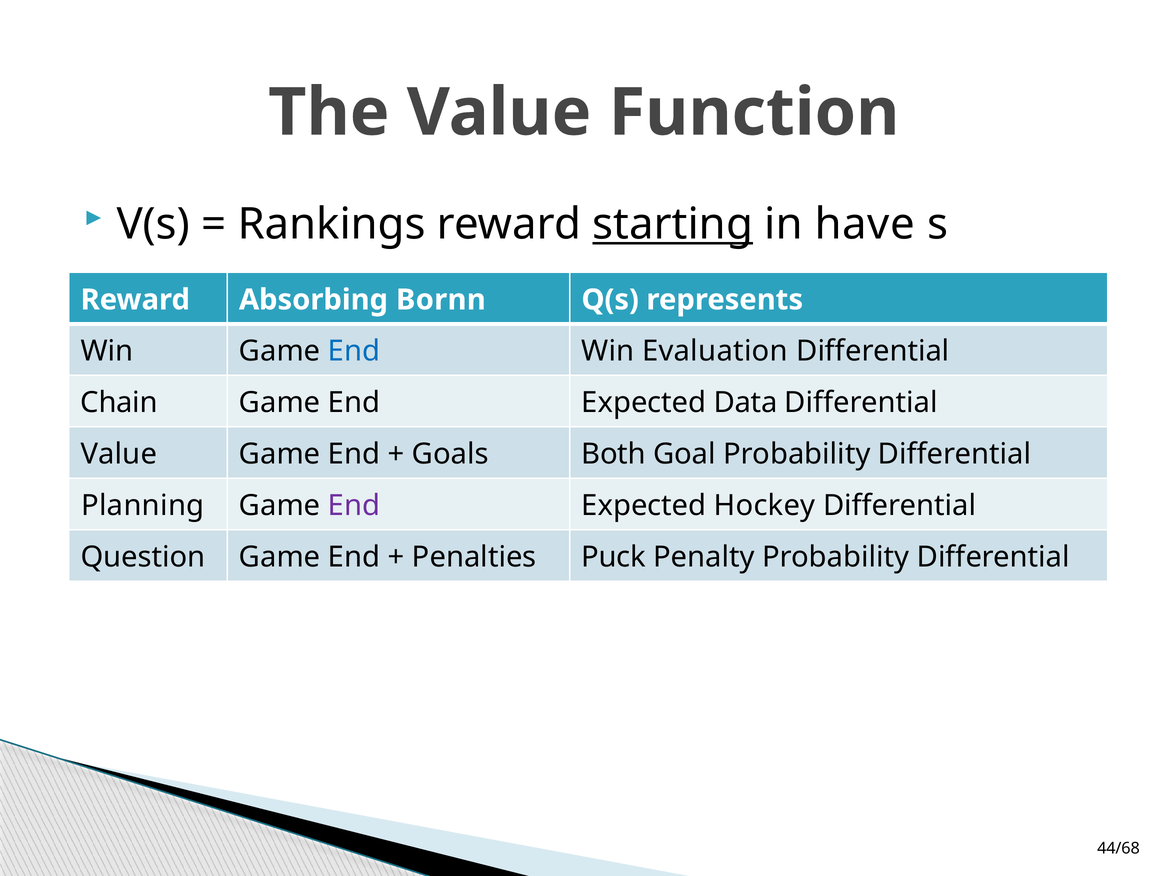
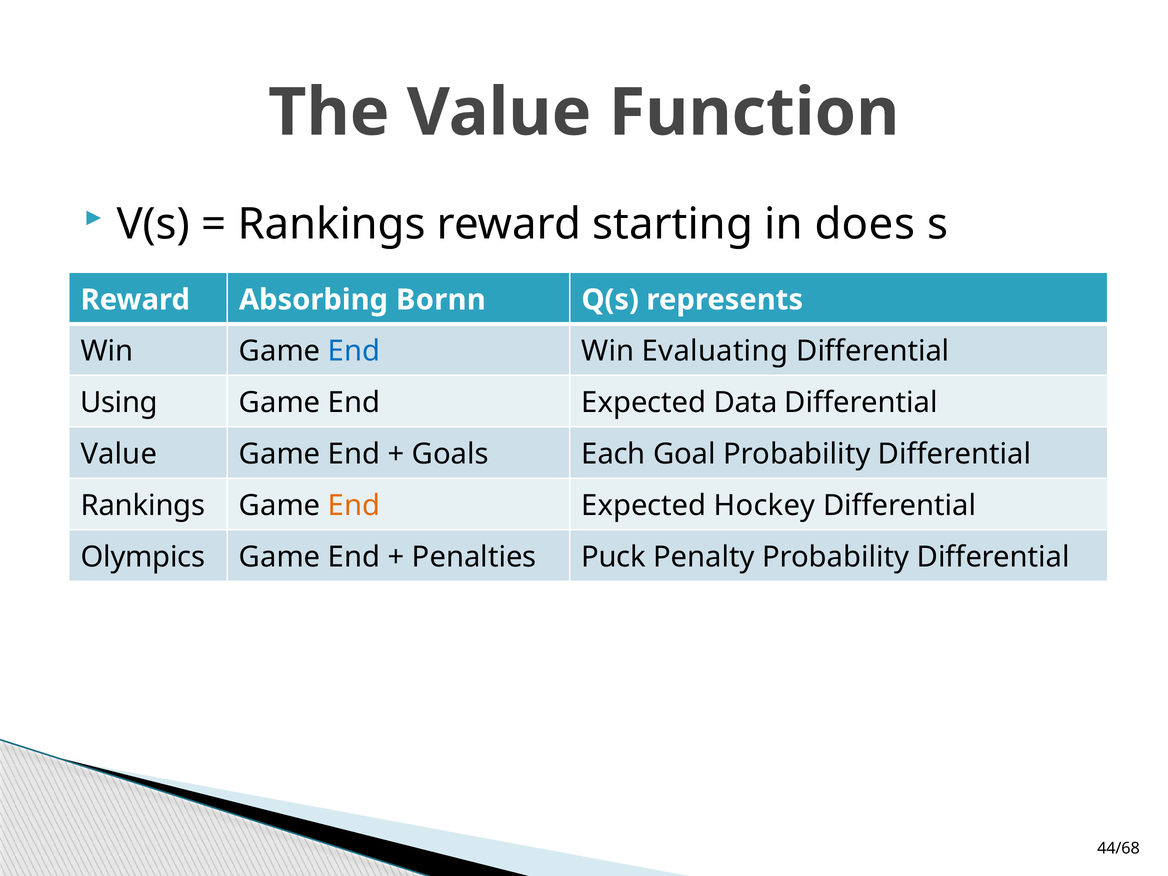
starting underline: present -> none
have: have -> does
Evaluation: Evaluation -> Evaluating
Chain: Chain -> Using
Both: Both -> Each
Planning at (143, 506): Planning -> Rankings
End at (354, 506) colour: purple -> orange
Question: Question -> Olympics
